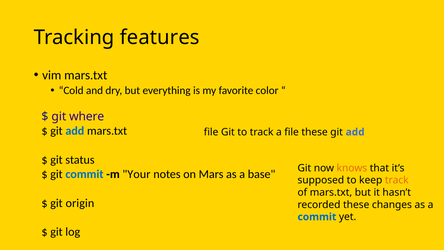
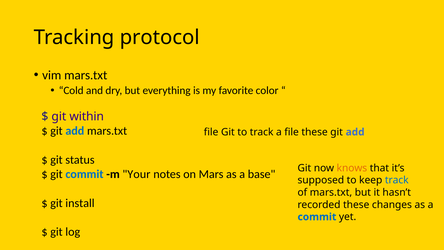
features: features -> protocol
where: where -> within
track at (397, 180) colour: orange -> blue
origin: origin -> install
